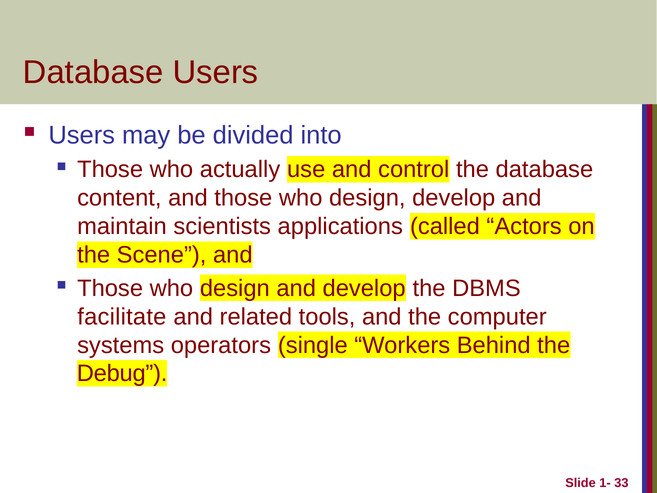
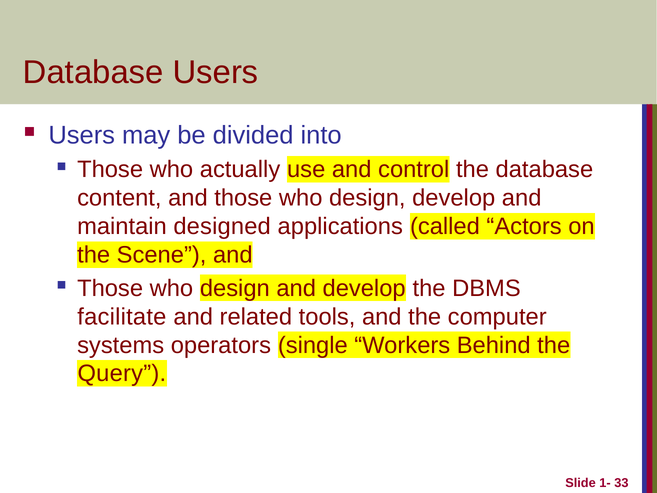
scientists: scientists -> designed
Debug: Debug -> Query
